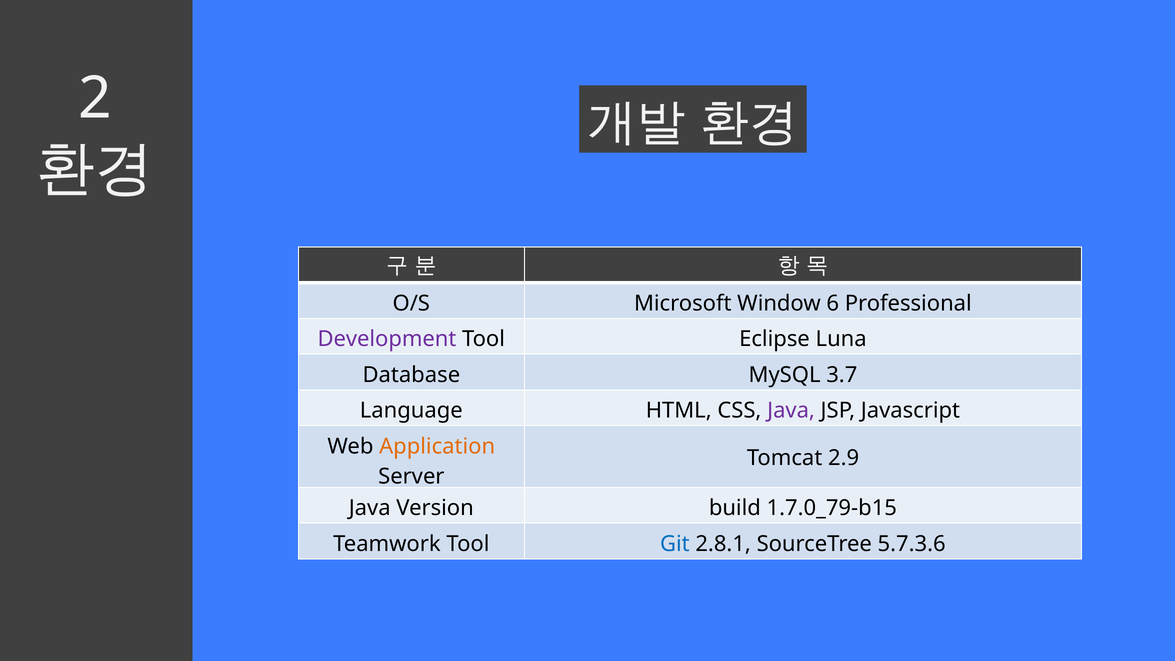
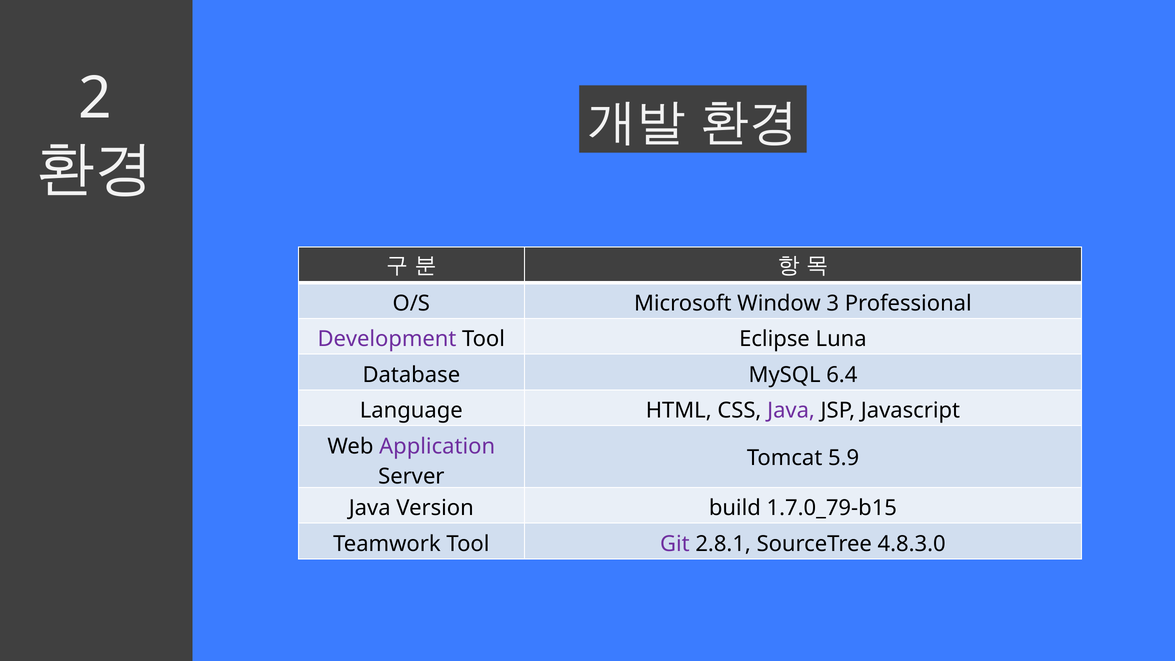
6: 6 -> 3
3.7: 3.7 -> 6.4
Application colour: orange -> purple
2.9: 2.9 -> 5.9
Git colour: blue -> purple
5.7.3.6: 5.7.3.6 -> 4.8.3.0
